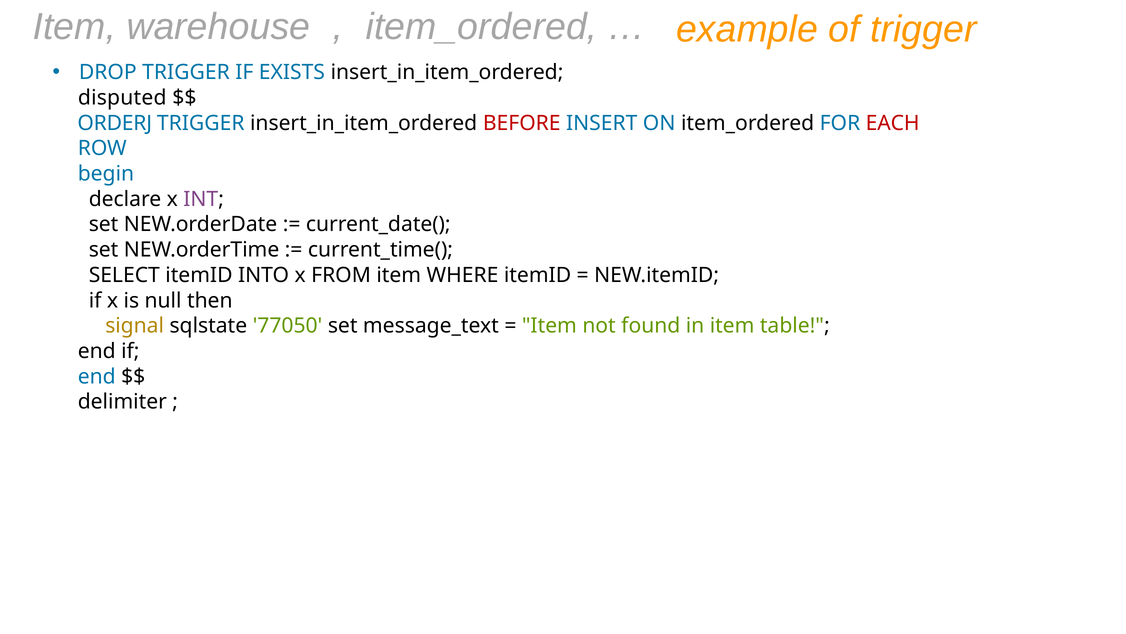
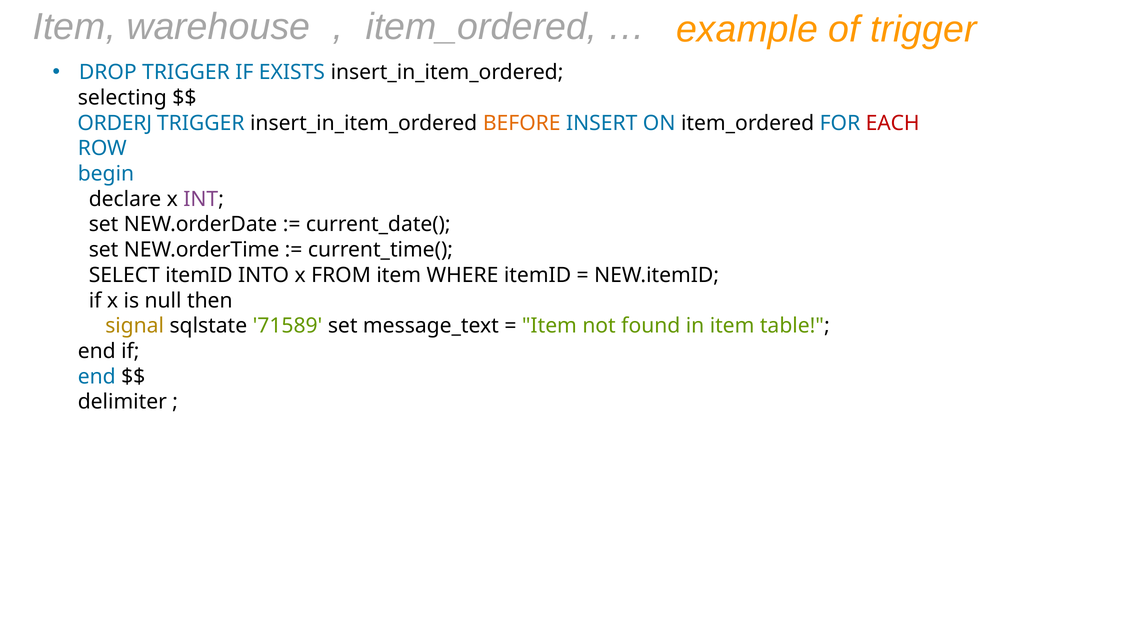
disputed: disputed -> selecting
BEFORE colour: red -> orange
77050: 77050 -> 71589
